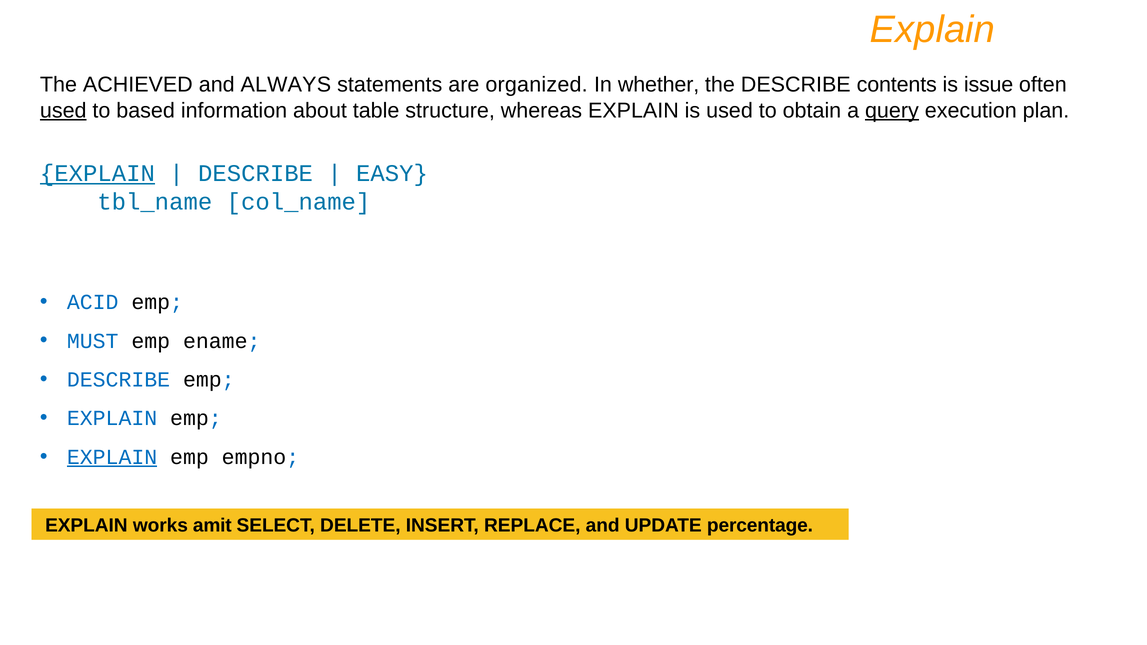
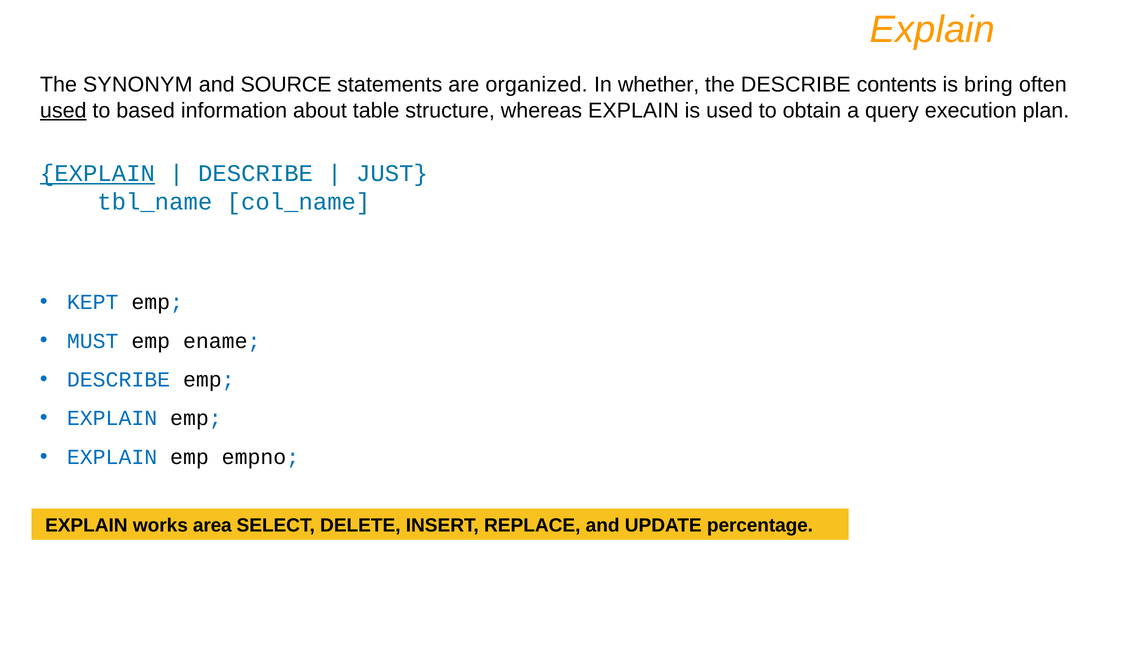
ACHIEVED: ACHIEVED -> SYNONYM
ALWAYS: ALWAYS -> SOURCE
issue: issue -> bring
query underline: present -> none
EASY: EASY -> JUST
ACID: ACID -> KEPT
EXPLAIN at (112, 457) underline: present -> none
amit: amit -> area
